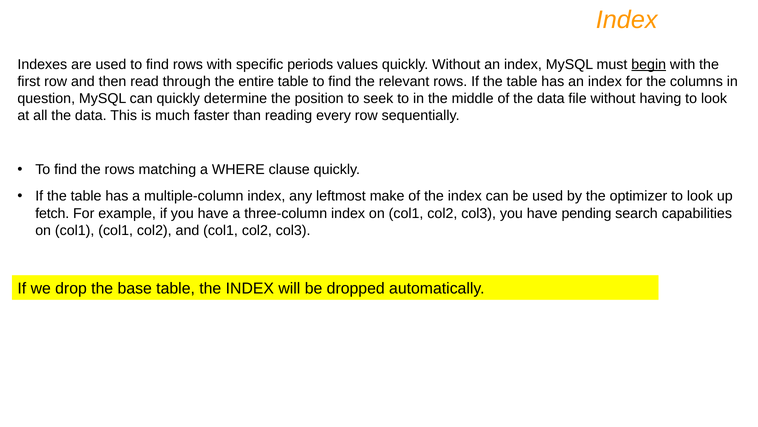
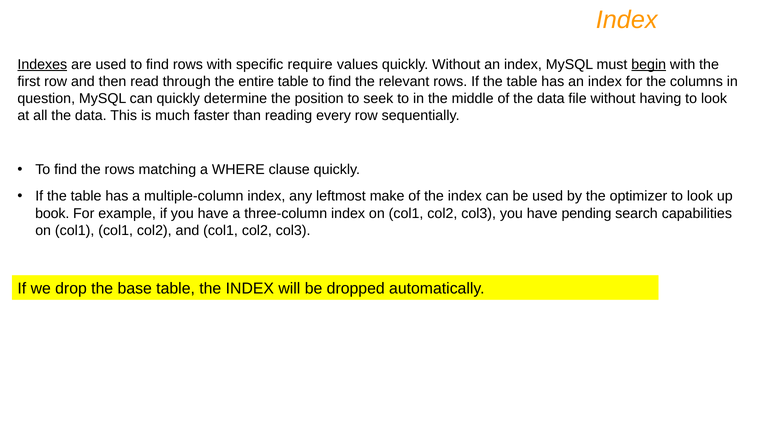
Indexes underline: none -> present
periods: periods -> require
fetch: fetch -> book
